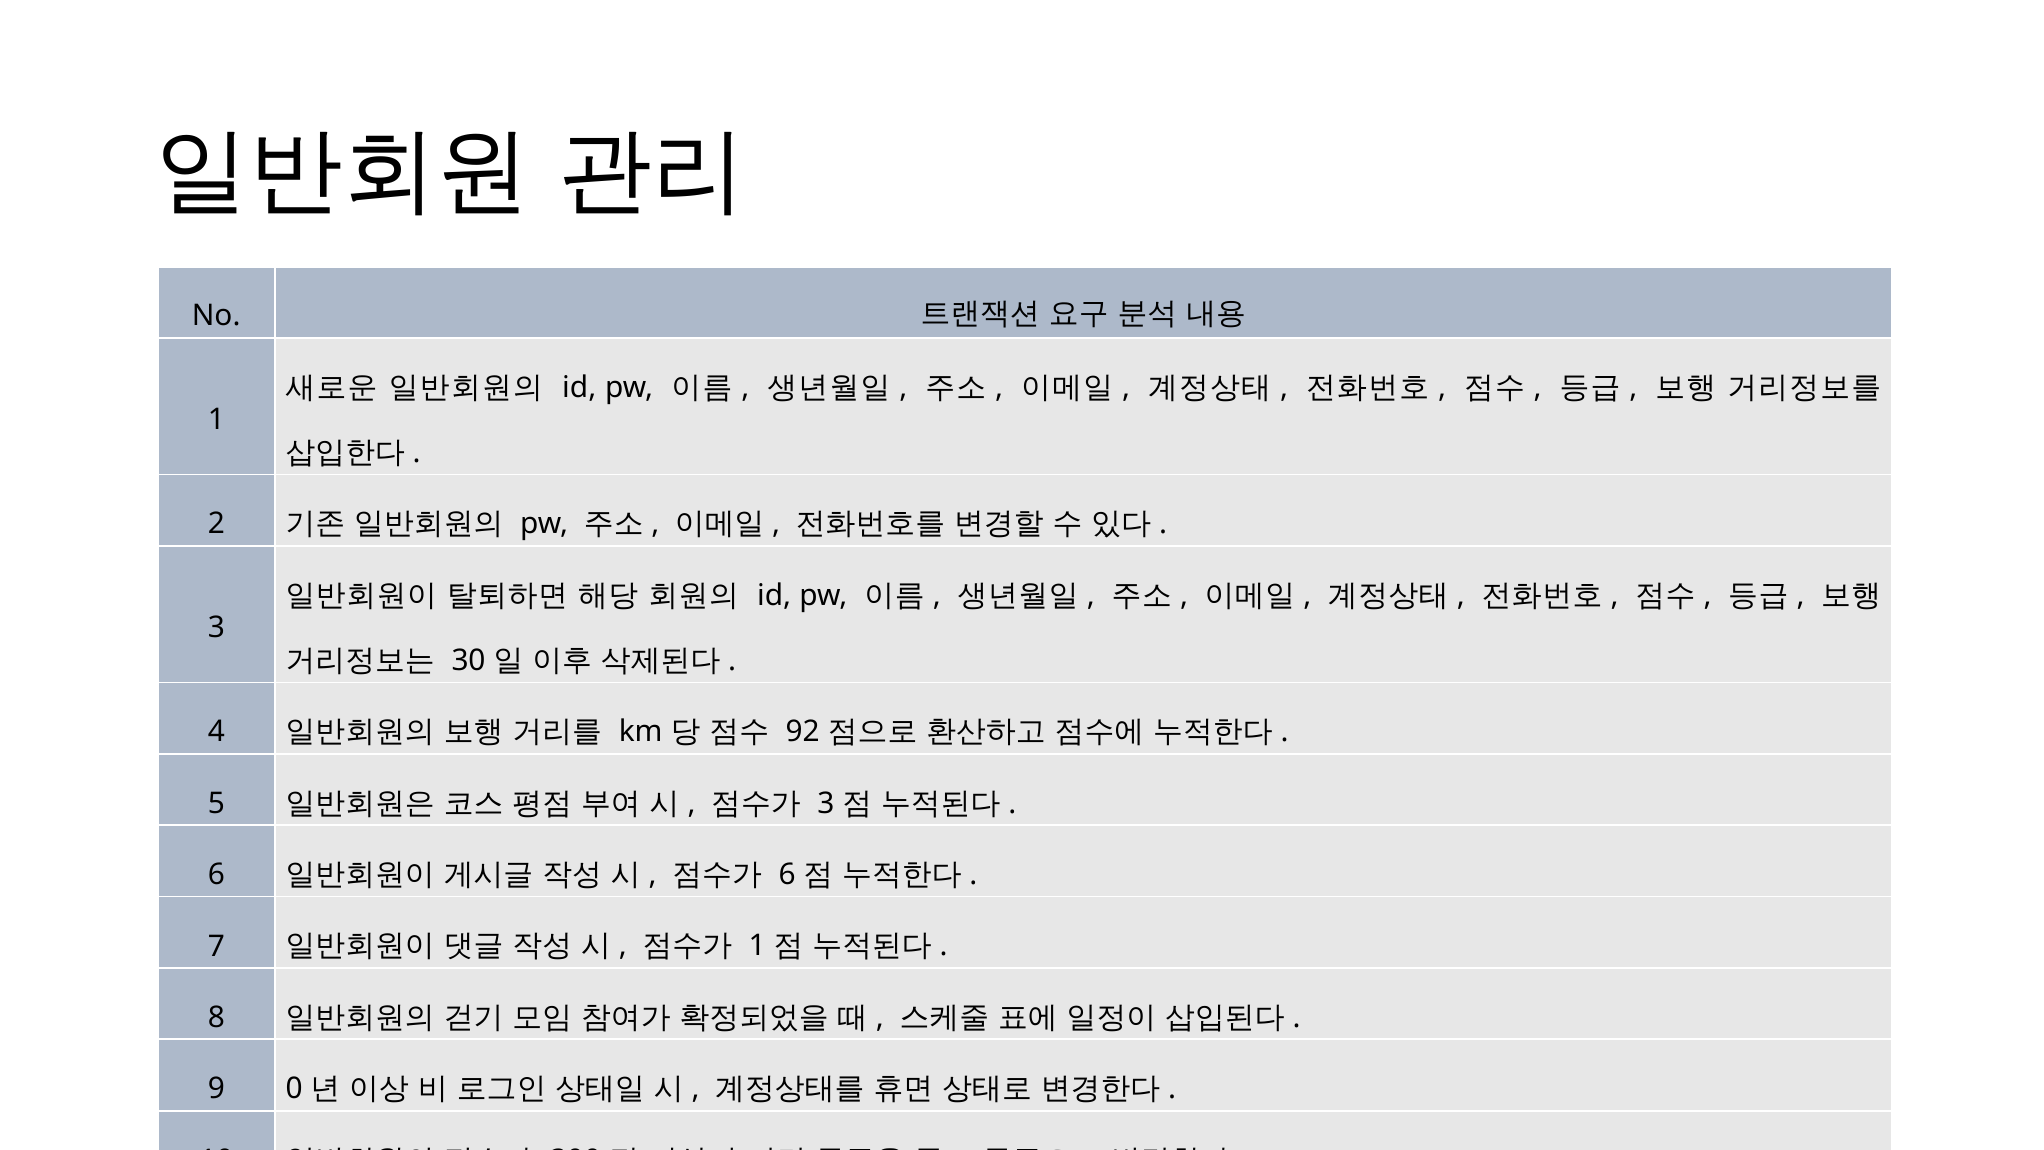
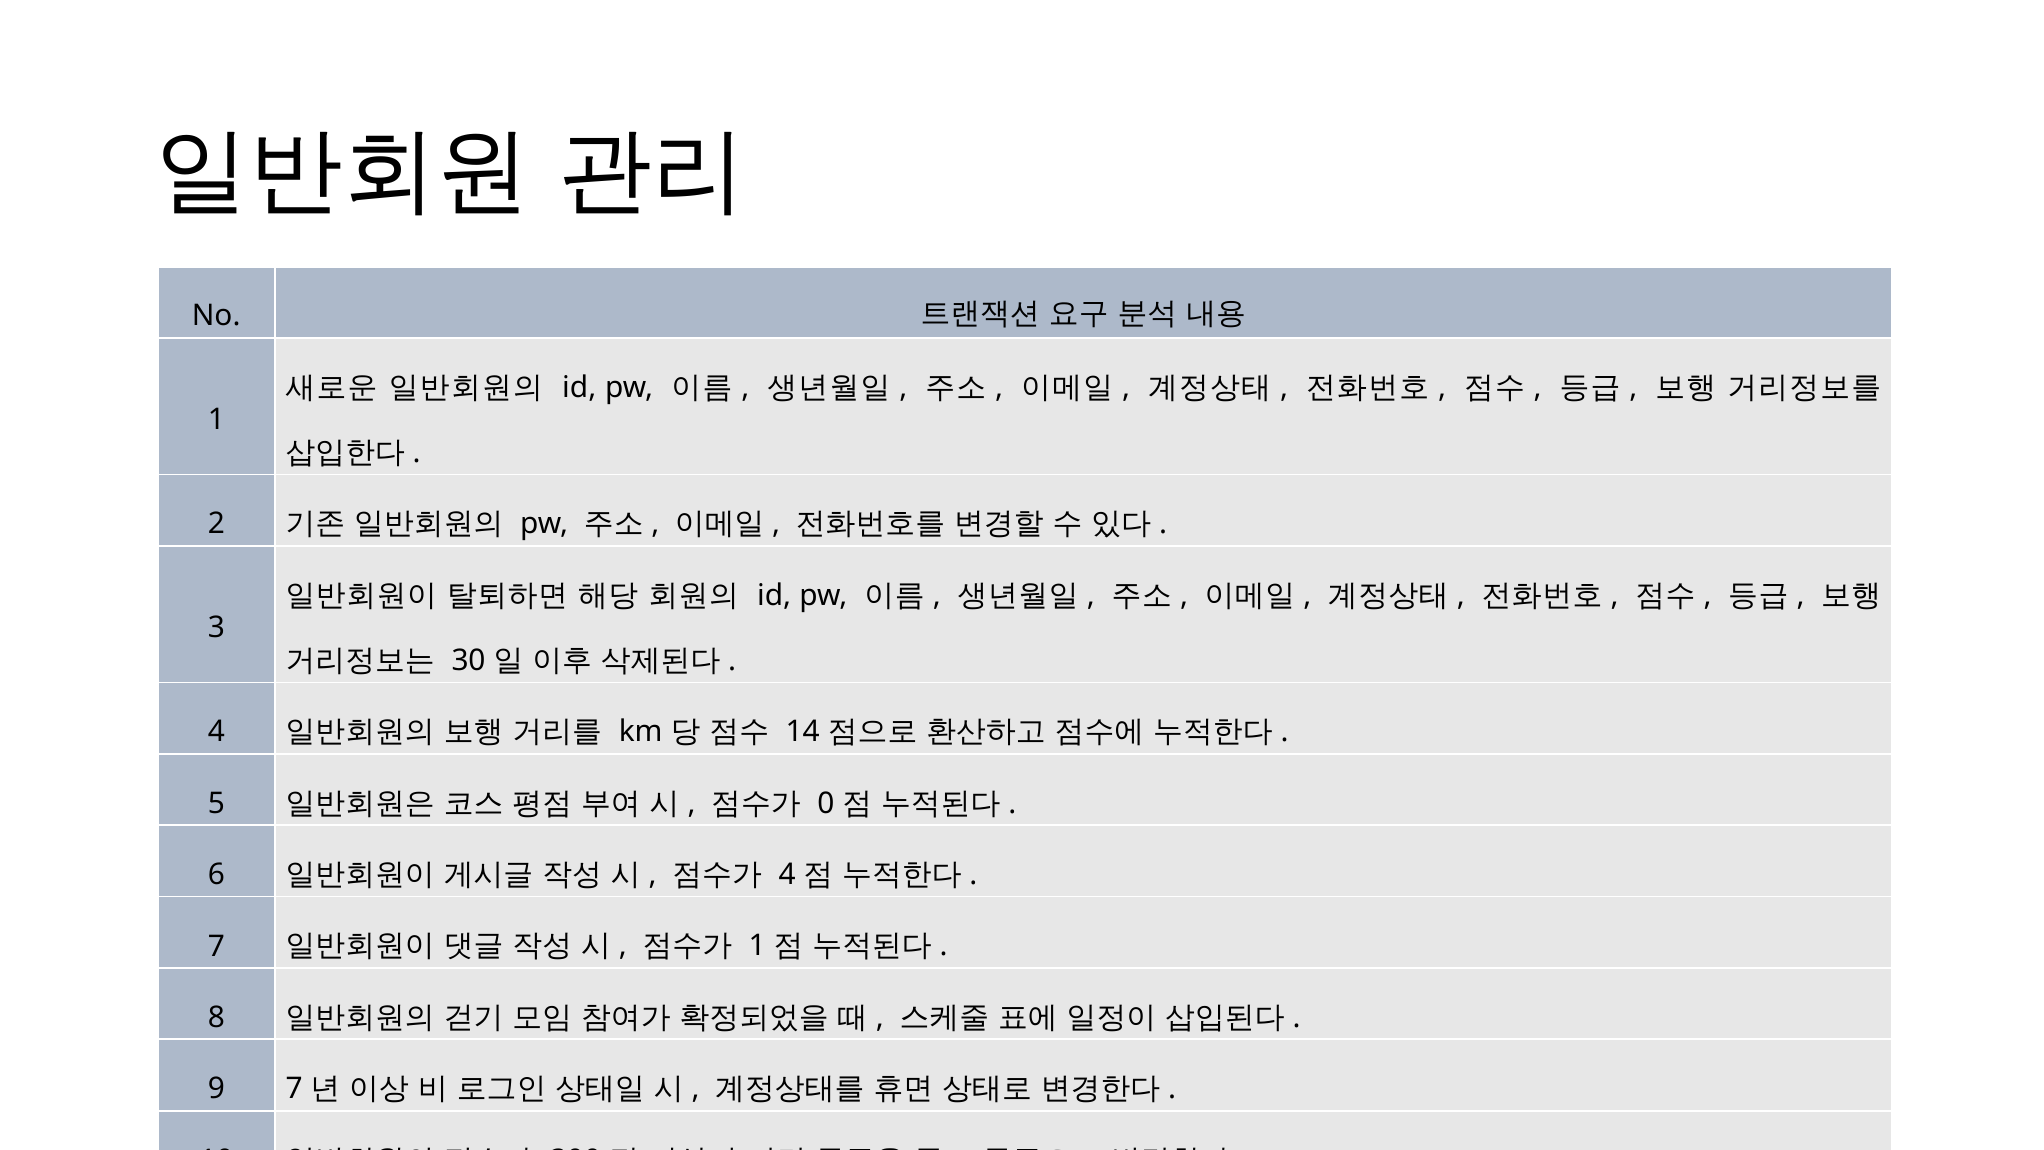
92: 92 -> 14
3 at (826, 803): 3 -> 0
6 at (787, 875): 6 -> 4
9 0: 0 -> 7
